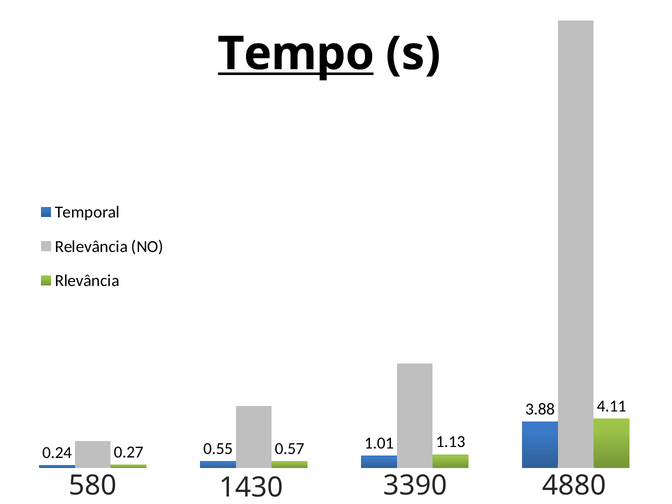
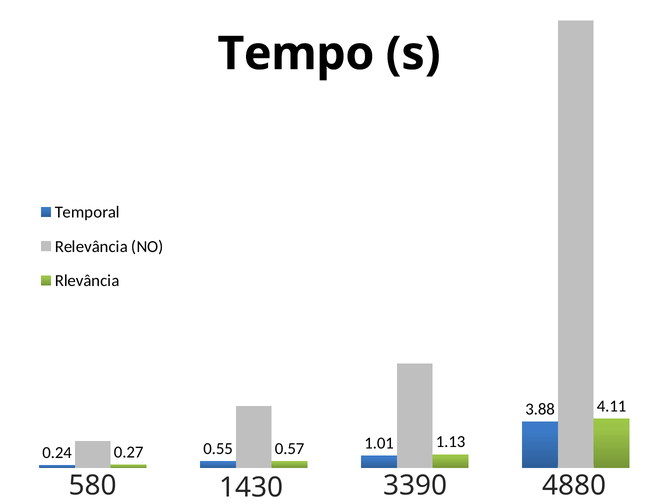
Tempo underline: present -> none
